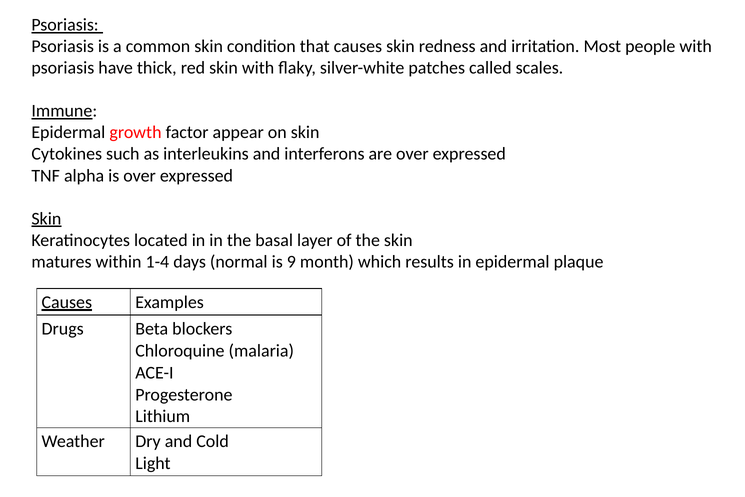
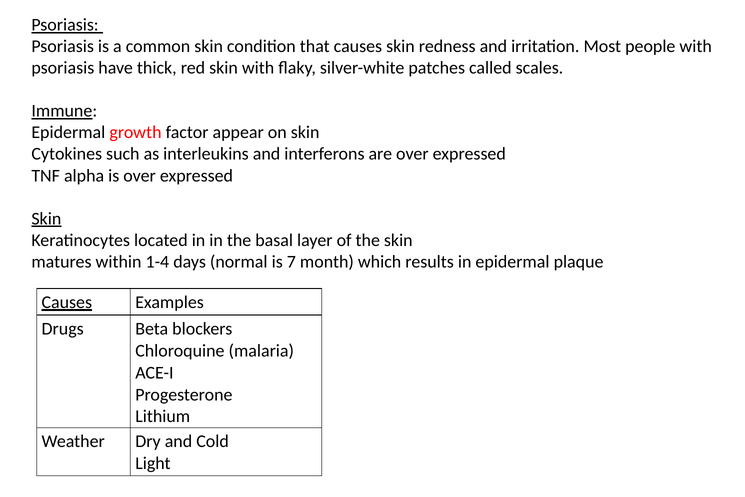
9: 9 -> 7
